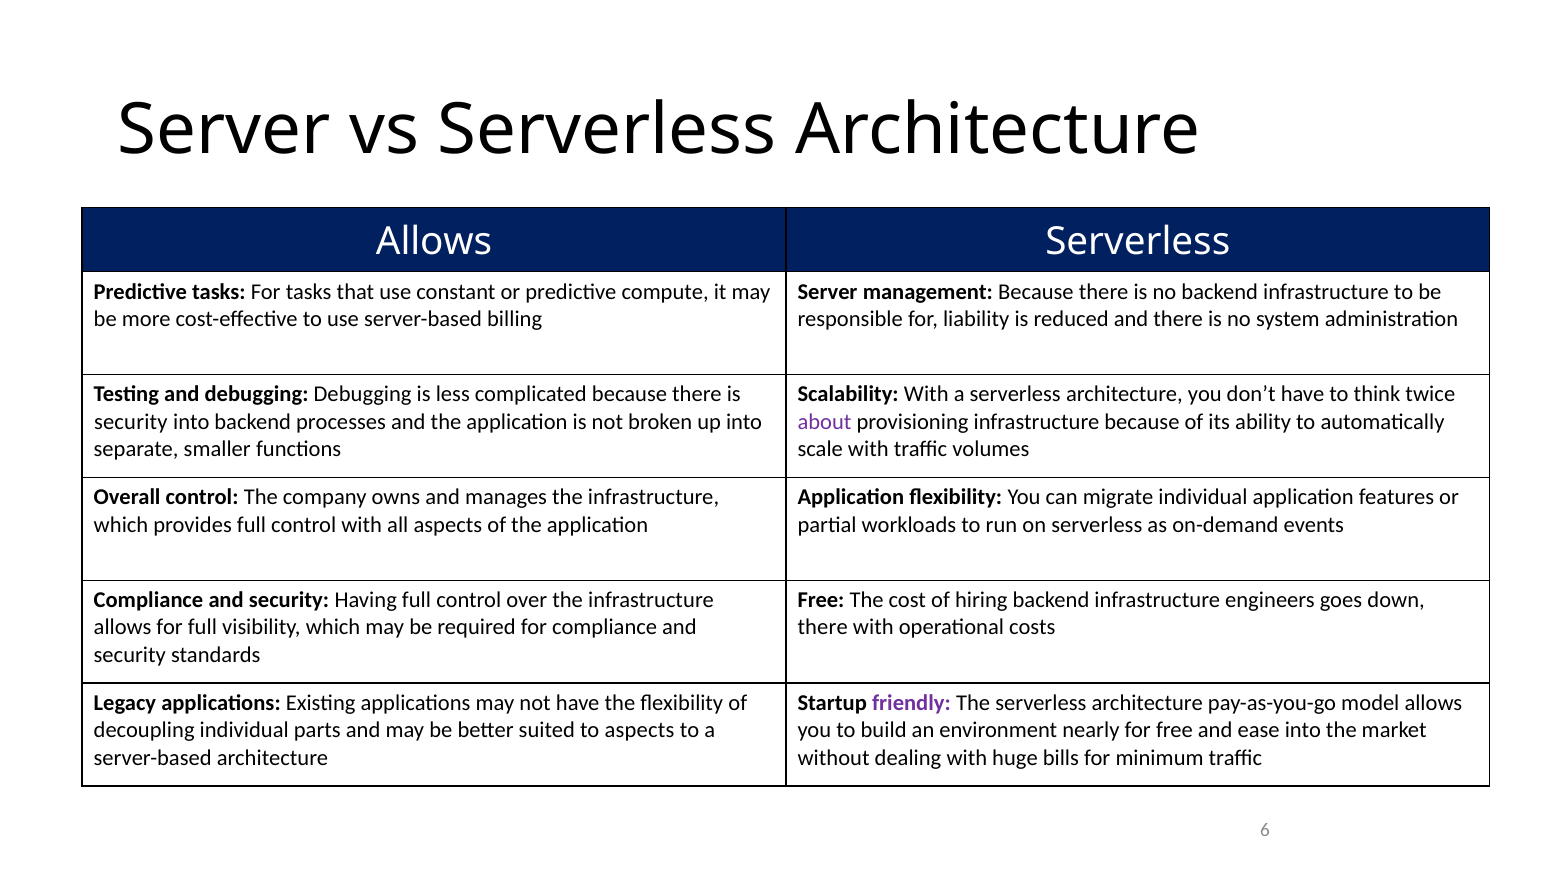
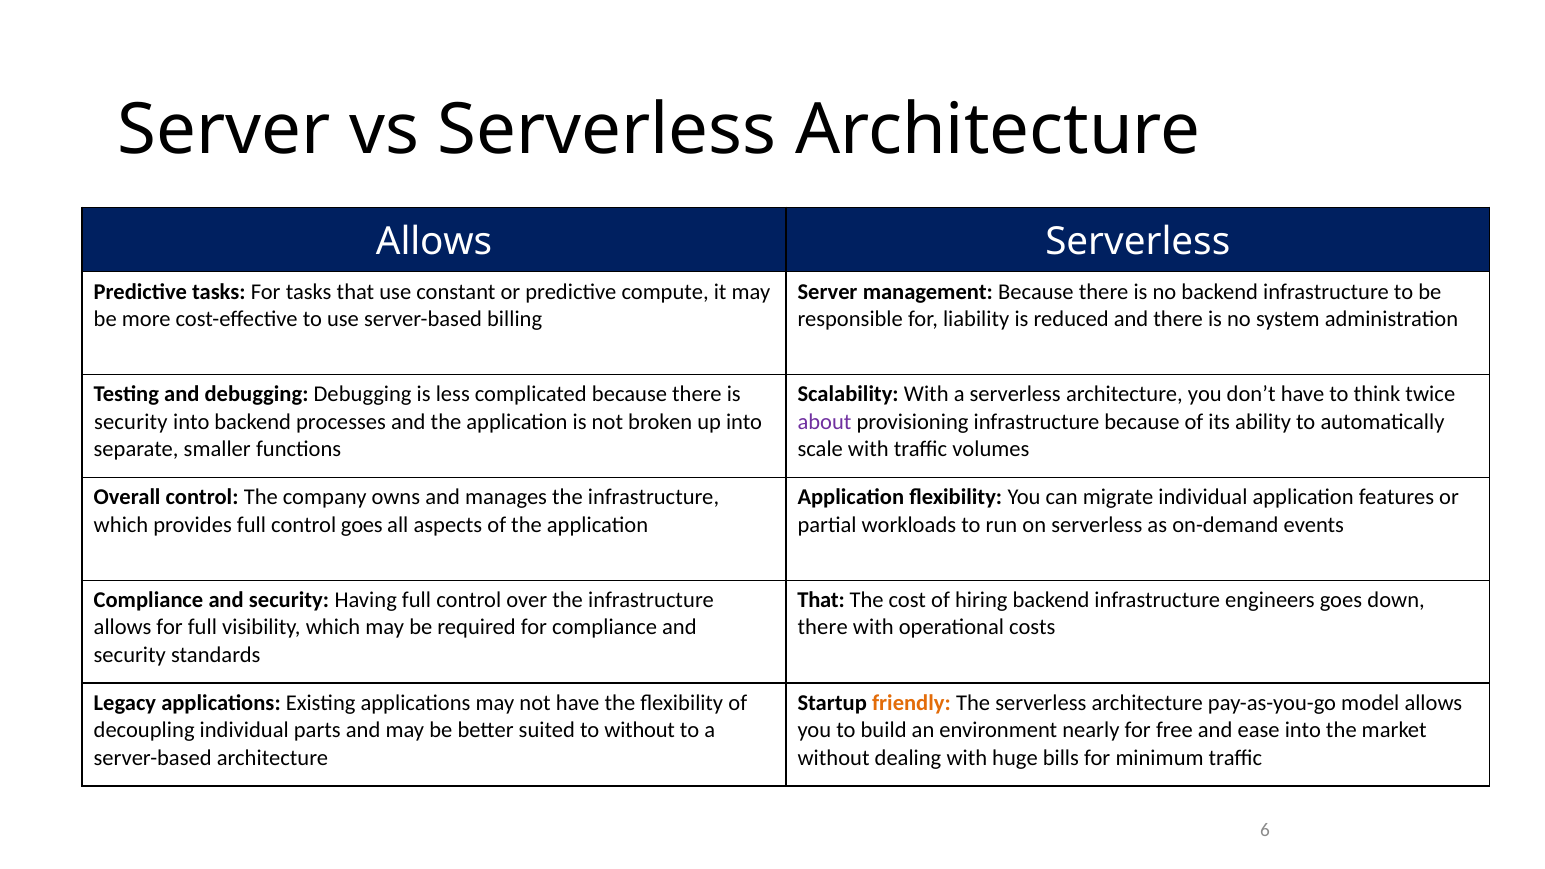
control with: with -> goes
Free at (821, 600): Free -> That
friendly colour: purple -> orange
to aspects: aspects -> without
